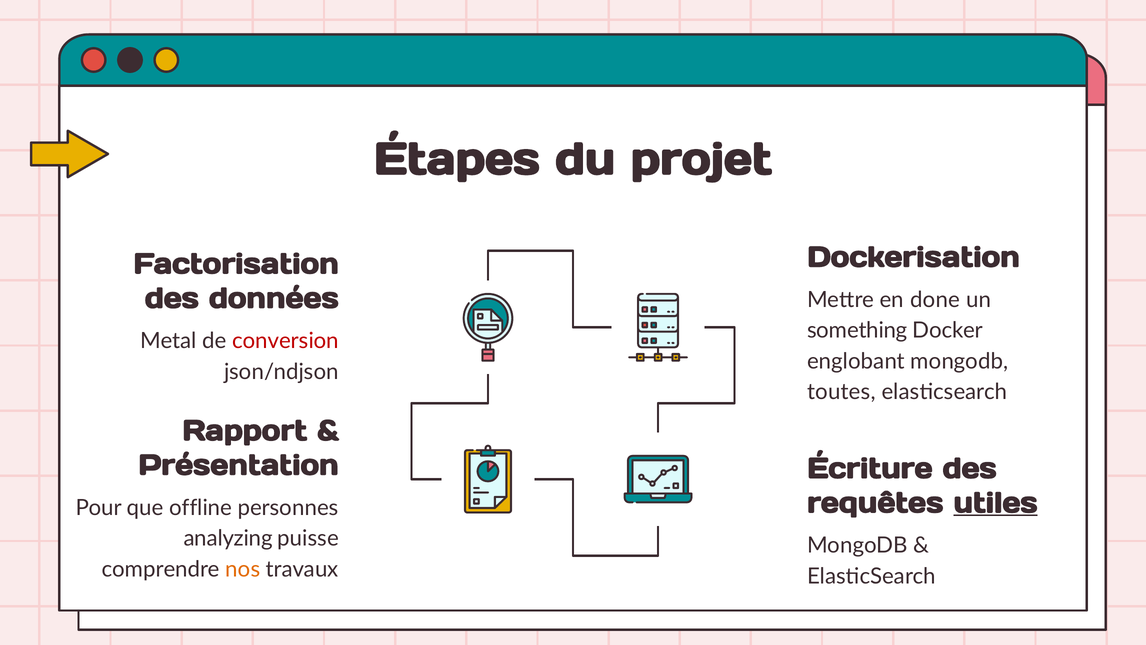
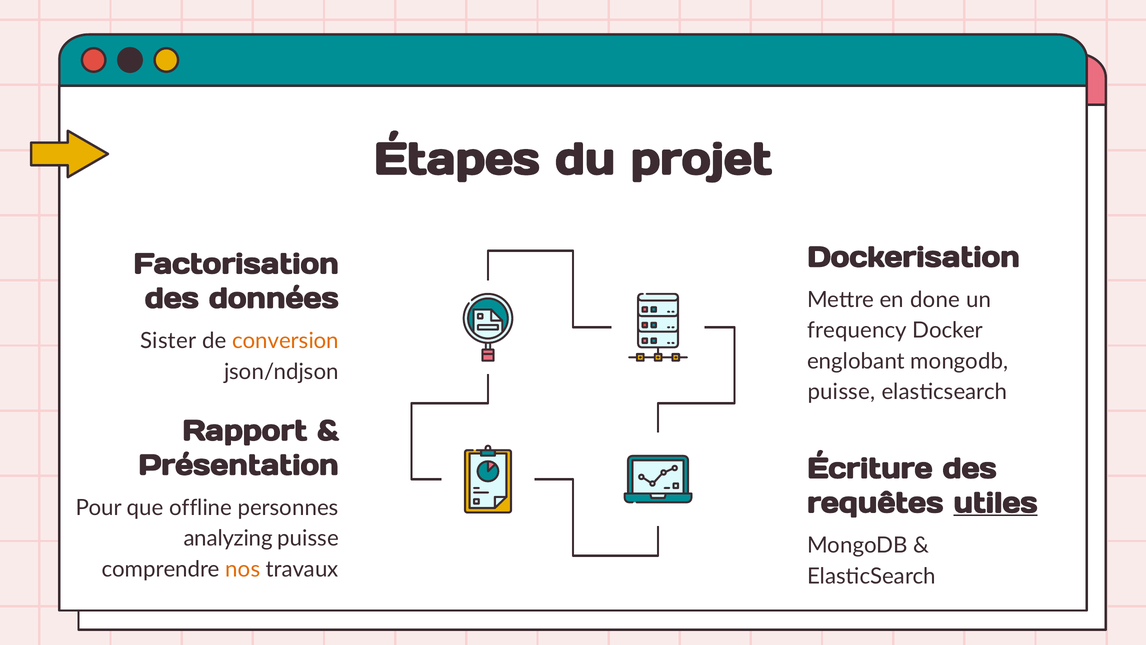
something: something -> frequency
Metal: Metal -> Sister
conversion colour: red -> orange
toutes at (842, 392): toutes -> puisse
